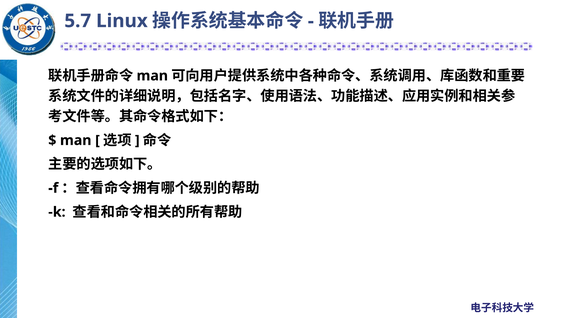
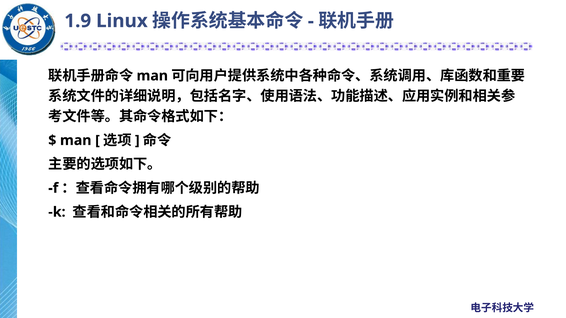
5.7: 5.7 -> 1.9
